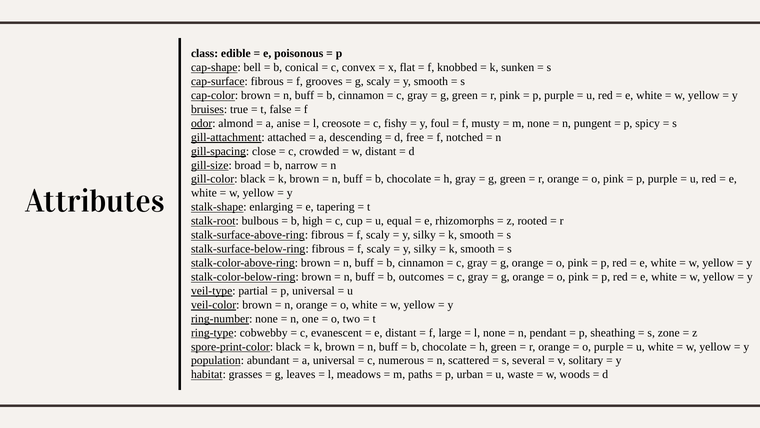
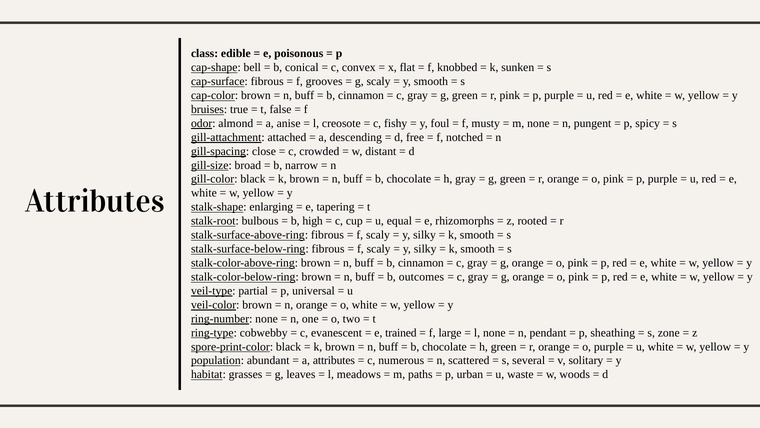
e distant: distant -> trained
a universal: universal -> attributes
